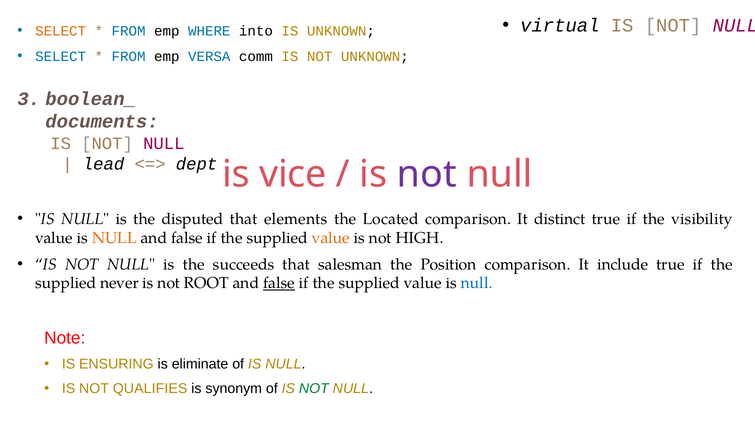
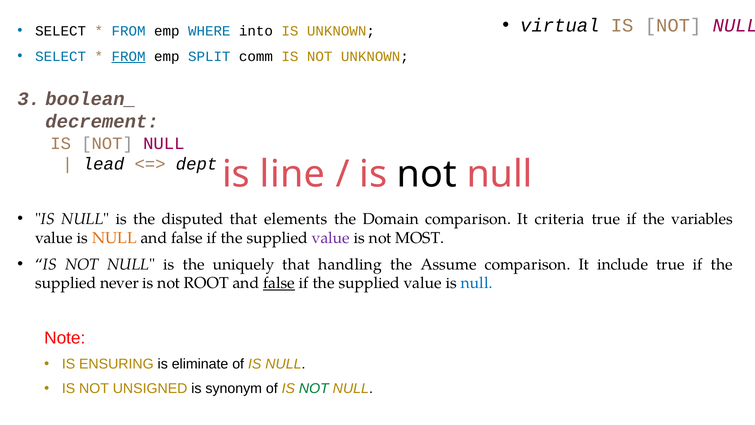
SELECT at (61, 31) colour: orange -> black
FROM at (129, 56) underline: none -> present
VERSA: VERSA -> SPLIT
documents: documents -> decrement
vice: vice -> line
not at (427, 174) colour: purple -> black
Located: Located -> Domain
distinct: distinct -> criteria
visibility: visibility -> variables
value at (331, 238) colour: orange -> purple
HIGH: HIGH -> MOST
succeeds: succeeds -> uniquely
salesman: salesman -> handling
Position: Position -> Assume
QUALIFIES: QUALIFIES -> UNSIGNED
